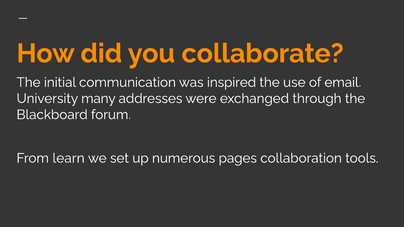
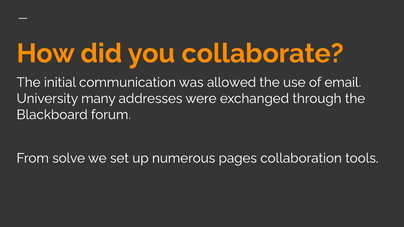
inspired: inspired -> allowed
learn: learn -> solve
